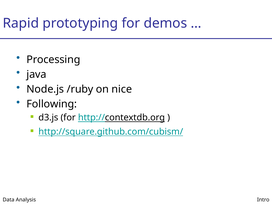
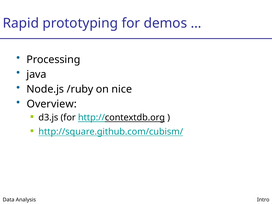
Following: Following -> Overview
